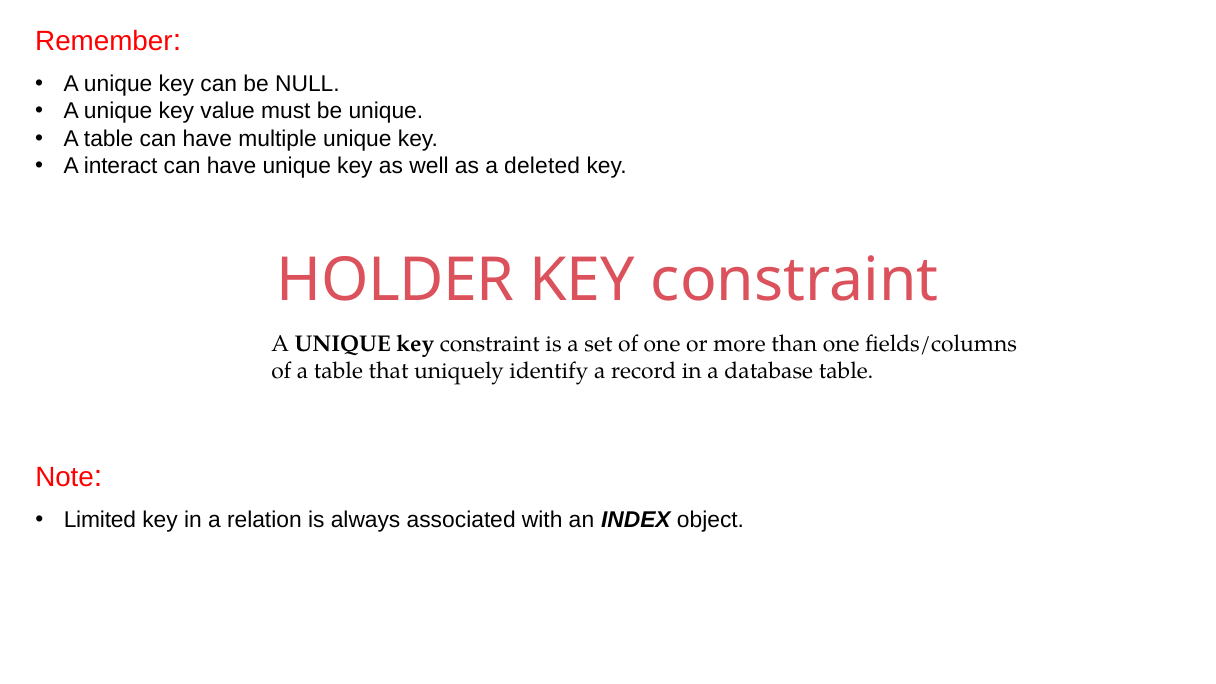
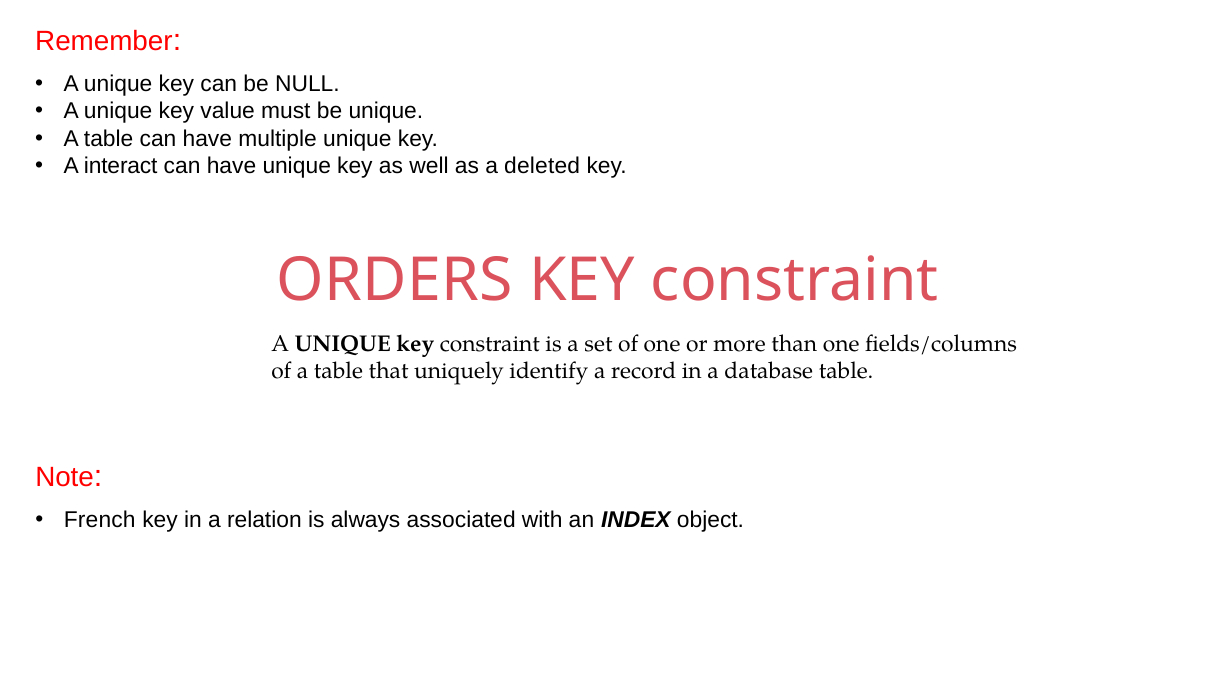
HOLDER: HOLDER -> ORDERS
Limited: Limited -> French
